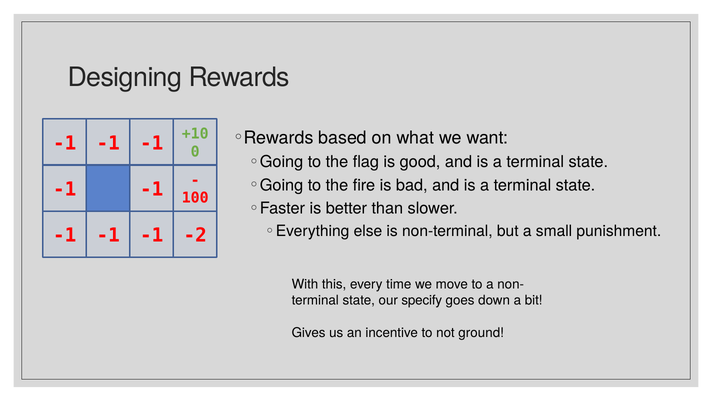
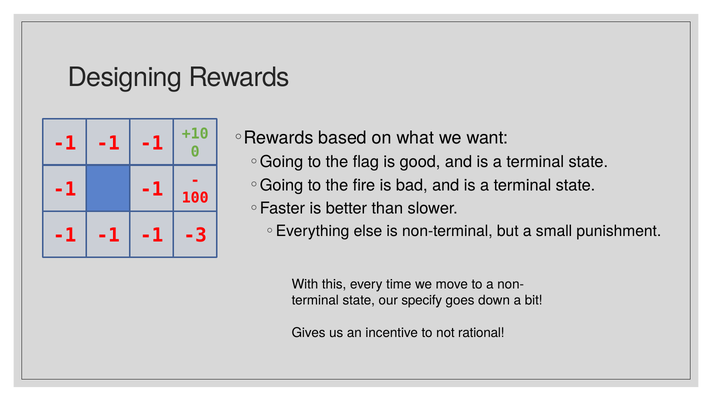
-2: -2 -> -3
ground: ground -> rational
